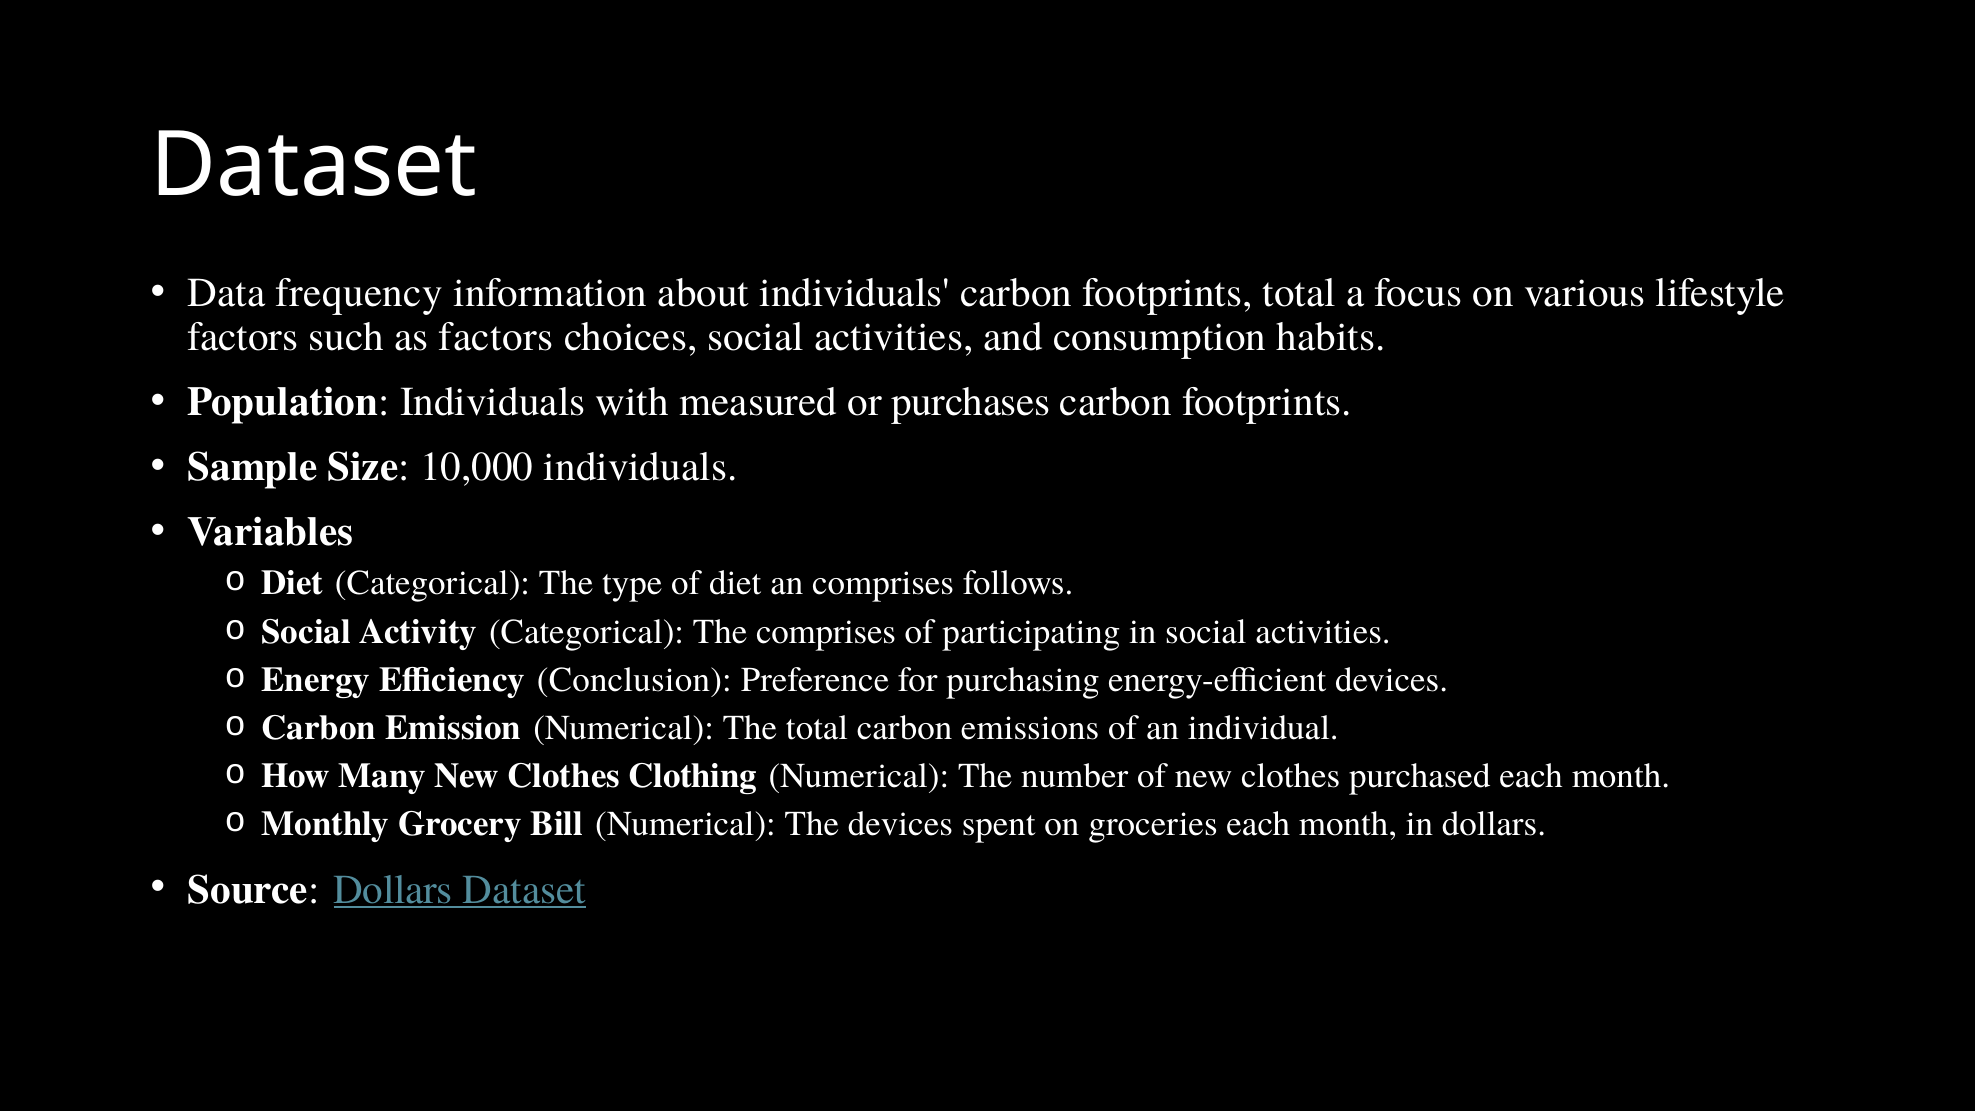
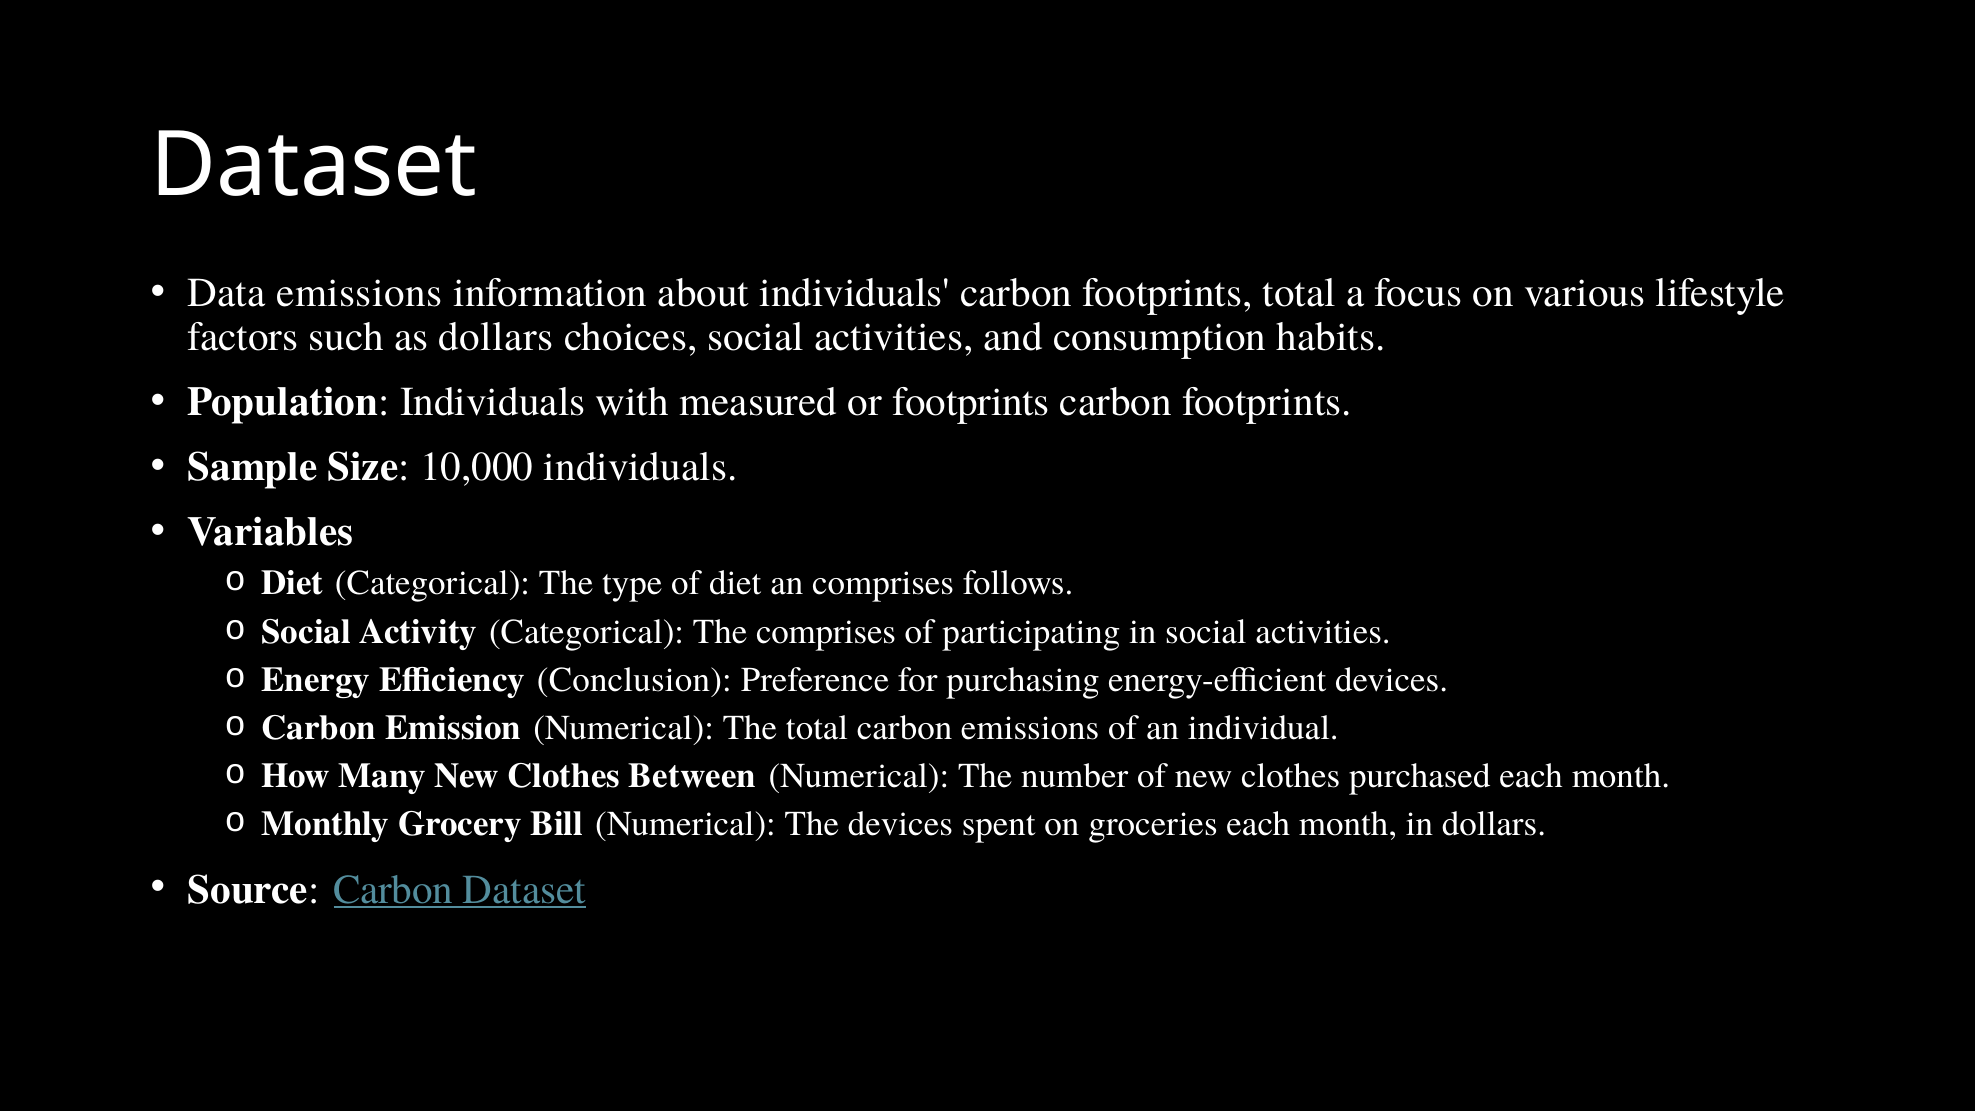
Data frequency: frequency -> emissions
as factors: factors -> dollars
or purchases: purchases -> footprints
Clothing: Clothing -> Between
Source Dollars: Dollars -> Carbon
